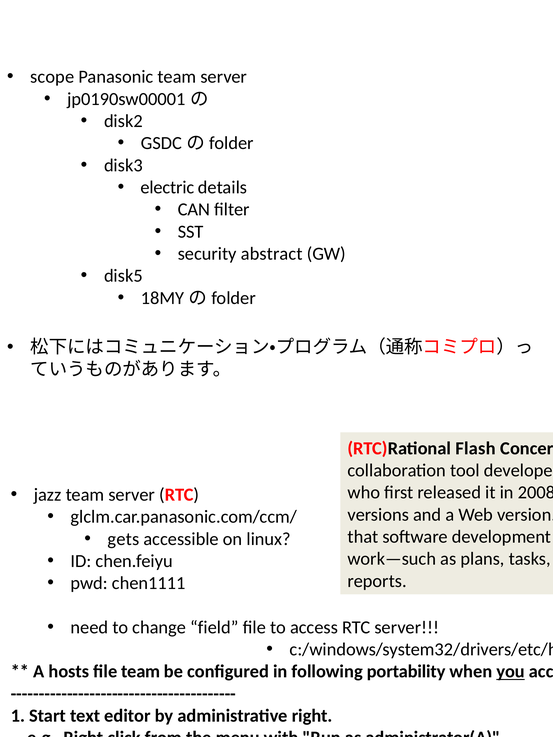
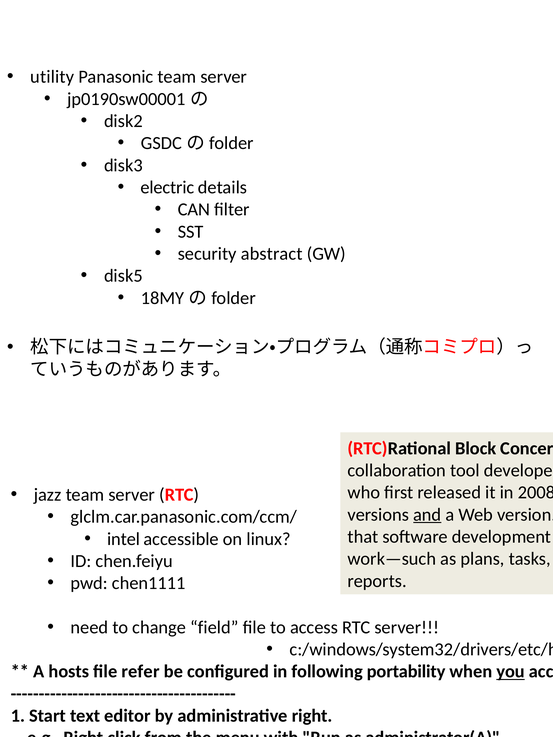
scope: scope -> utility
Flash: Flash -> Block
and at (427, 515) underline: none -> present
gets: gets -> intel
file team: team -> refer
